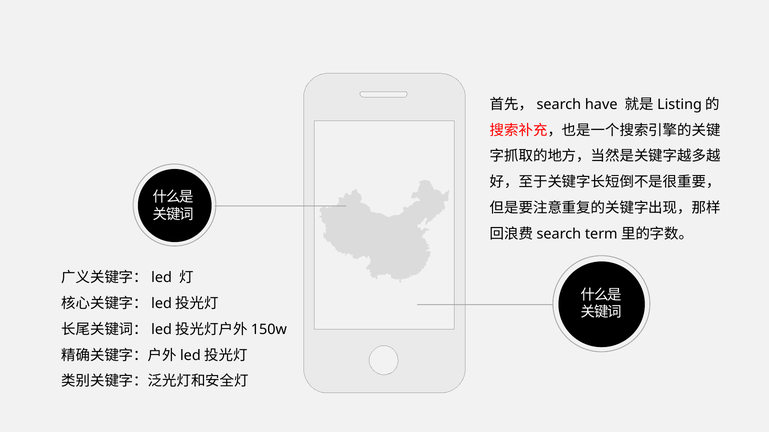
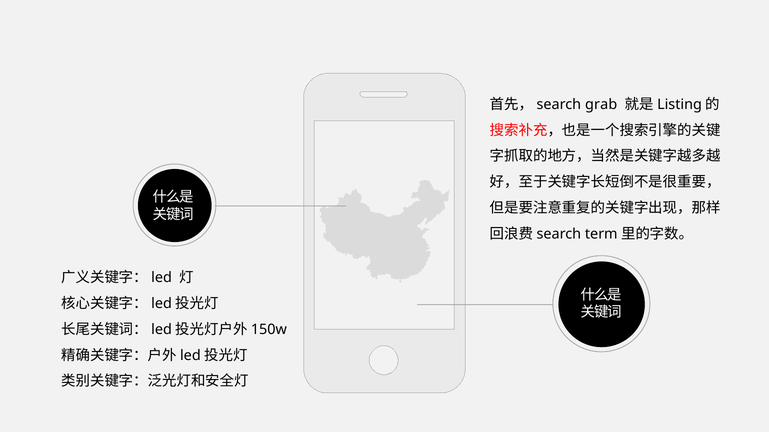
have: have -> grab
